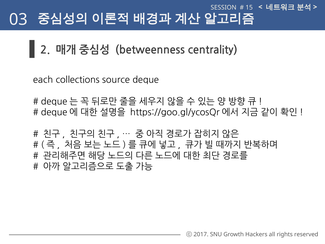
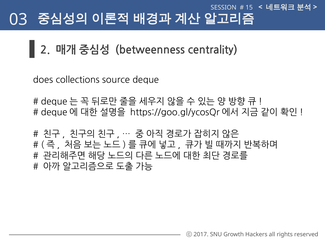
each: each -> does
